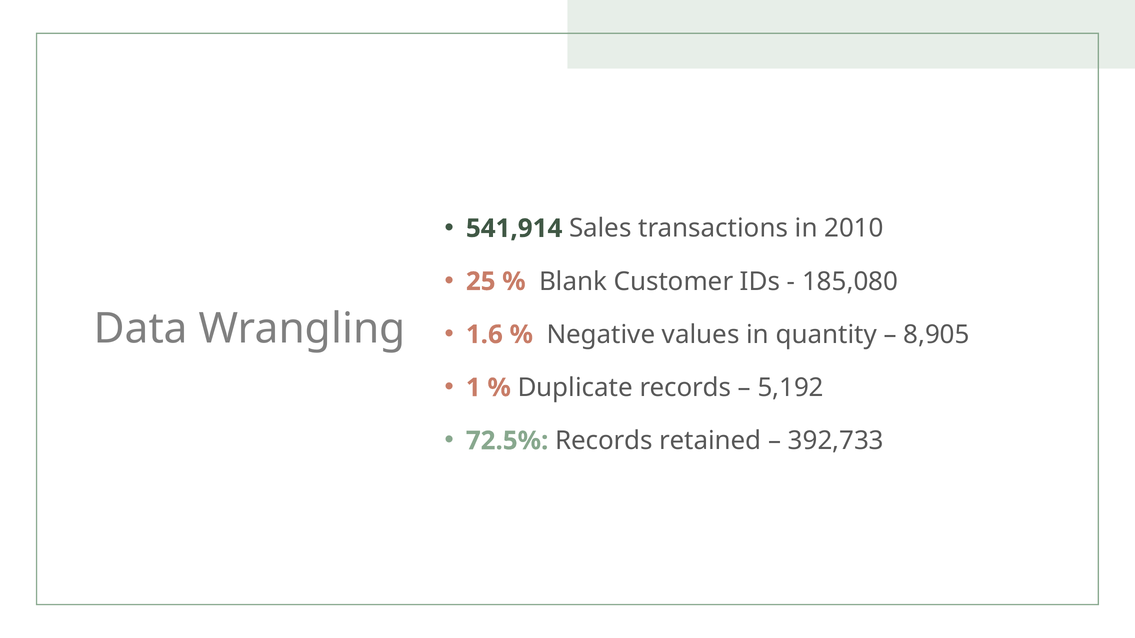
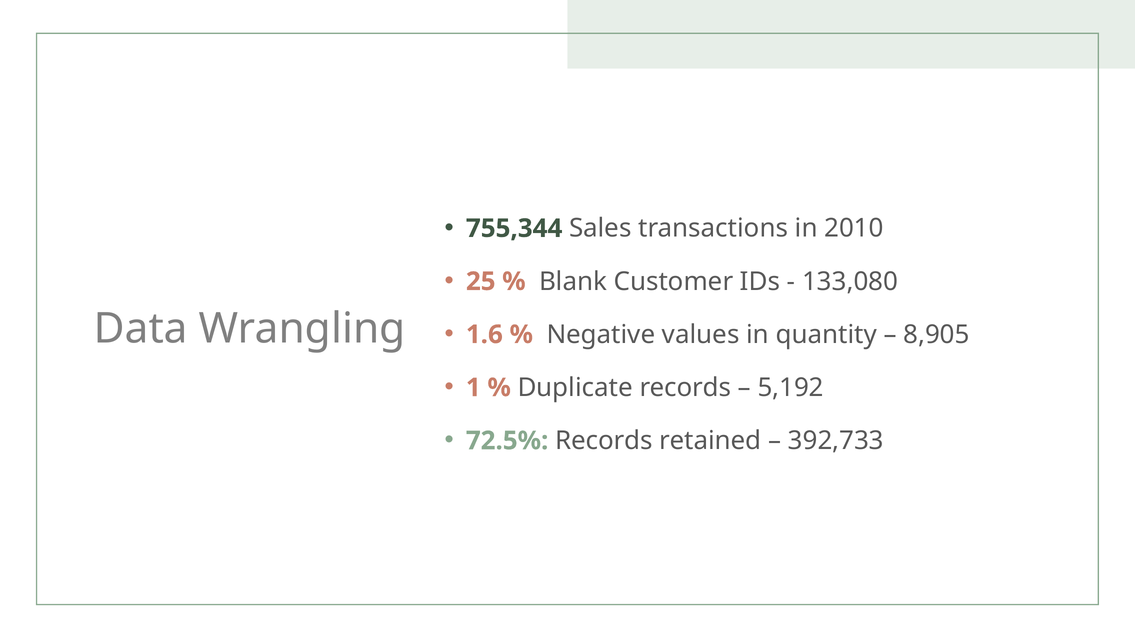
541,914: 541,914 -> 755,344
185,080: 185,080 -> 133,080
